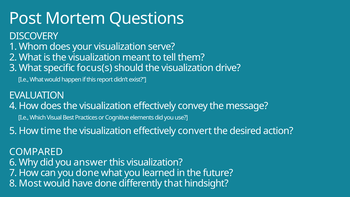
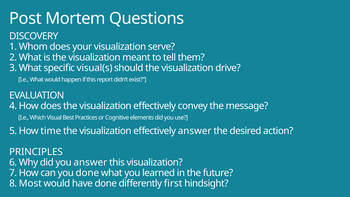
focus(s: focus(s -> visual(s
effectively convert: convert -> answer
COMPARED: COMPARED -> PRINCIPLES
that: that -> first
